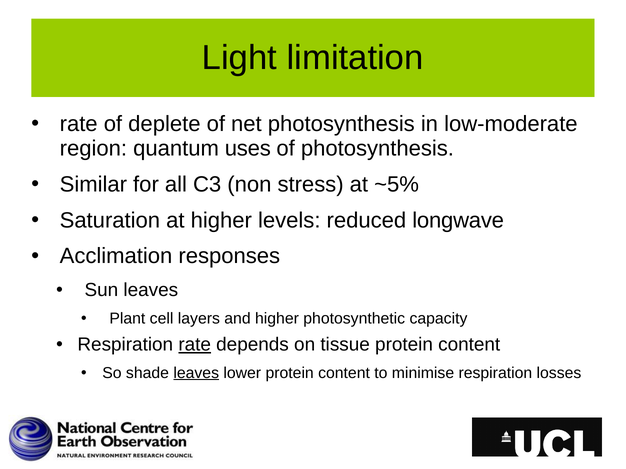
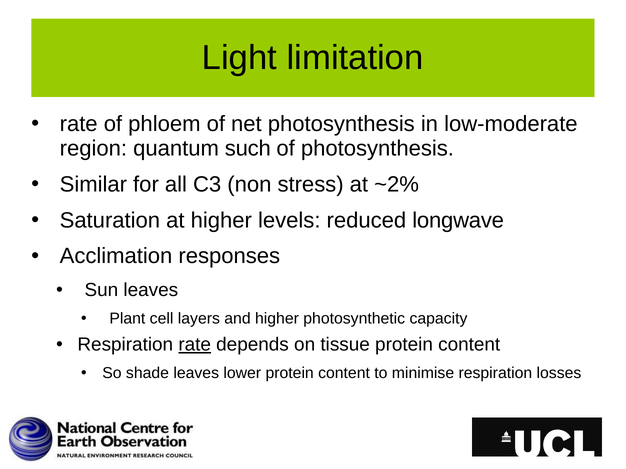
deplete: deplete -> phloem
uses: uses -> such
~5%: ~5% -> ~2%
leaves at (196, 373) underline: present -> none
